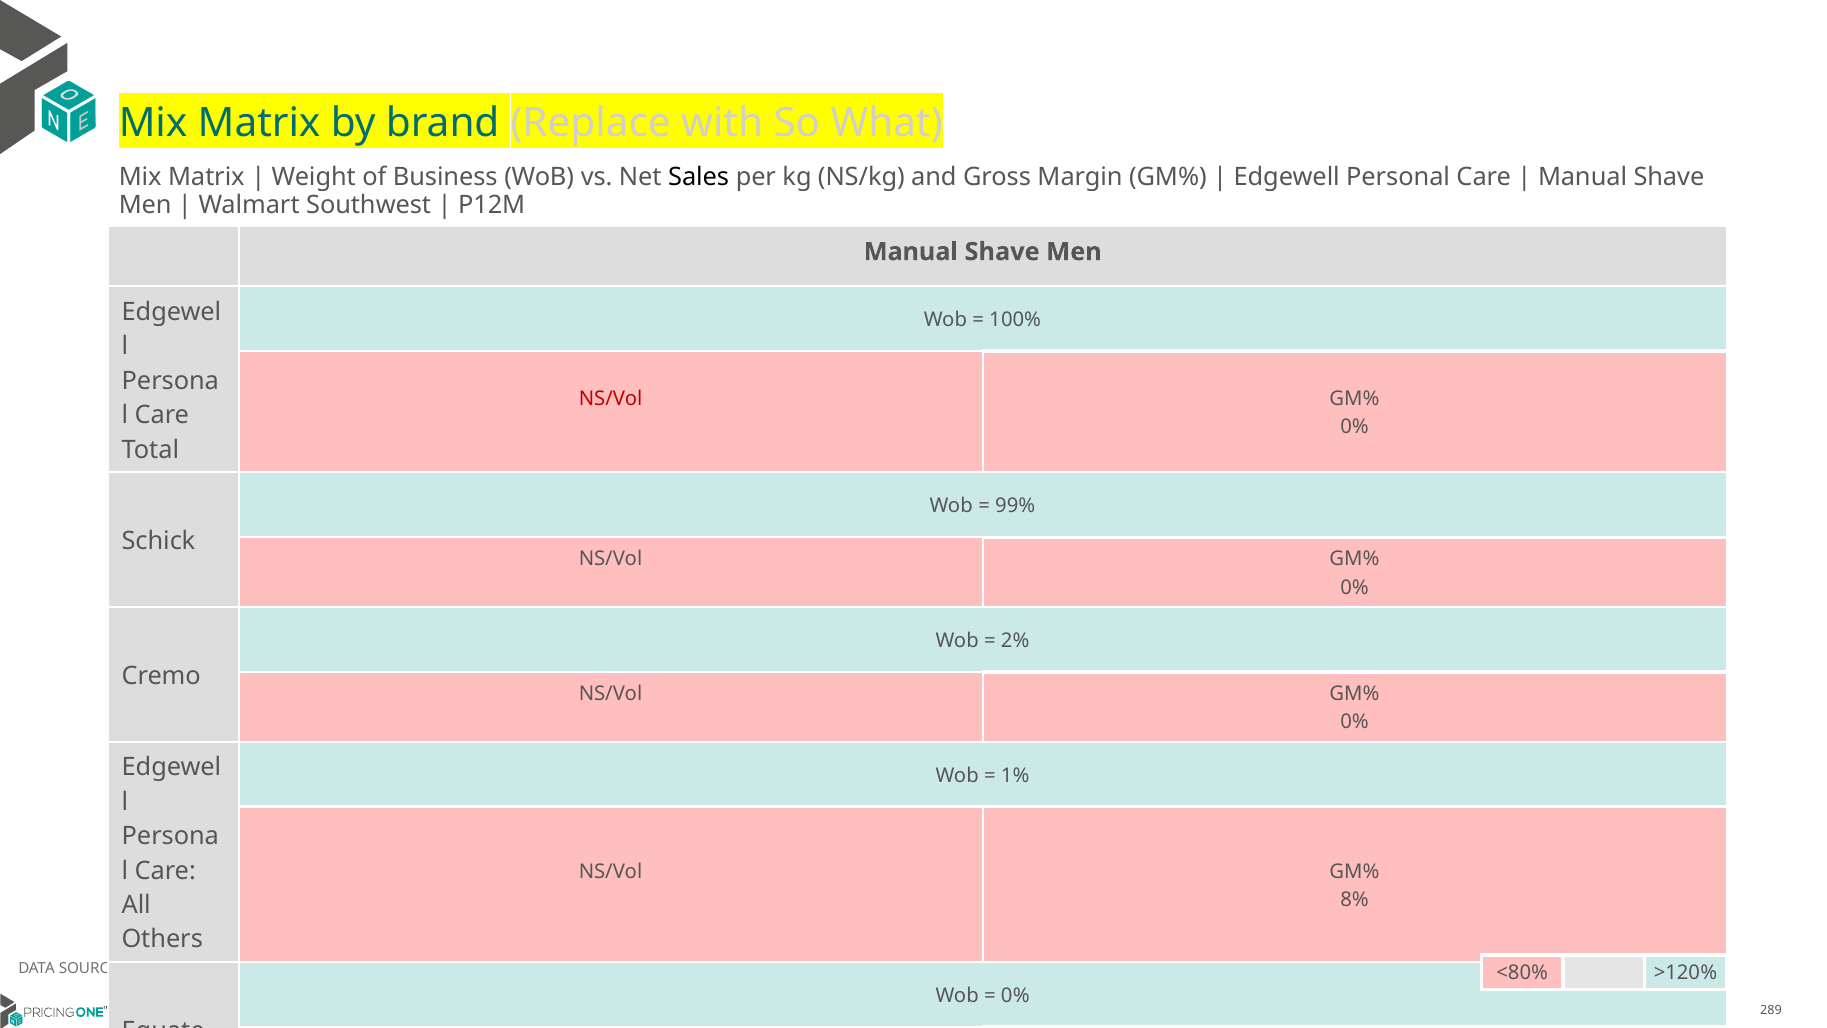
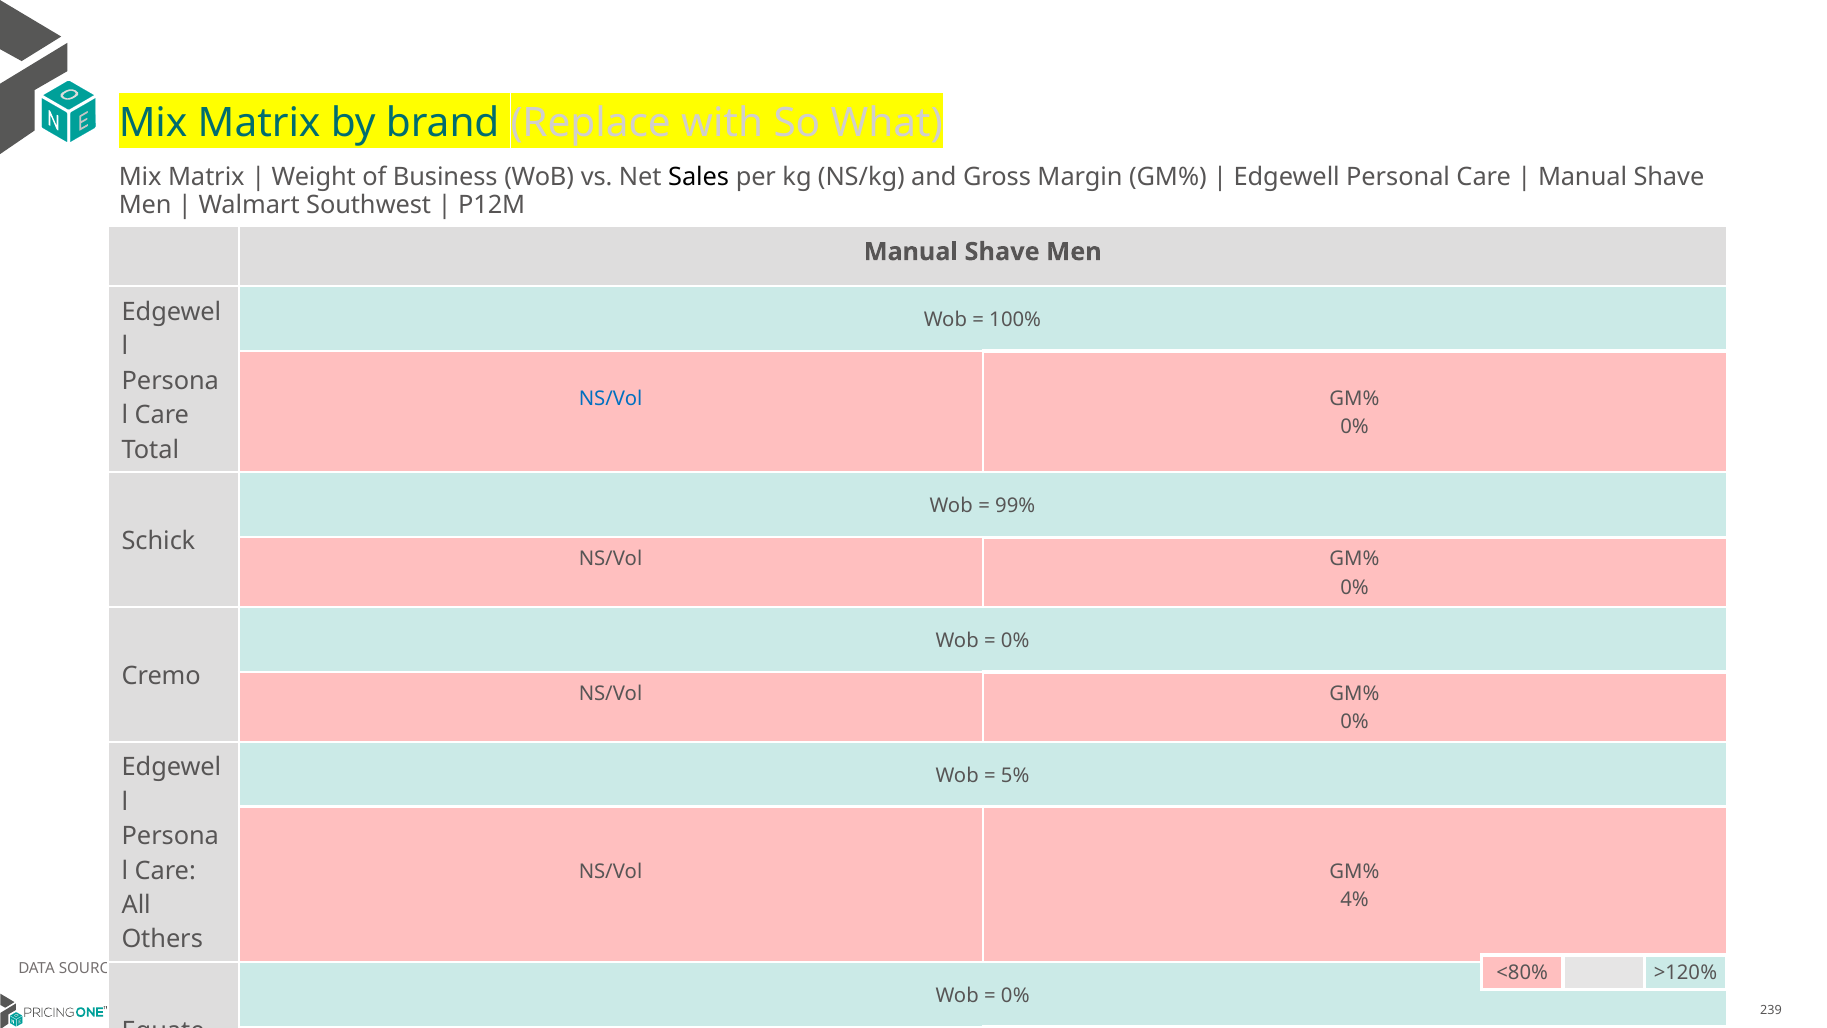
NS/Vol at (611, 399) colour: red -> blue
2% at (1015, 640): 2% -> 0%
1%: 1% -> 5%
8%: 8% -> 4%
289: 289 -> 239
